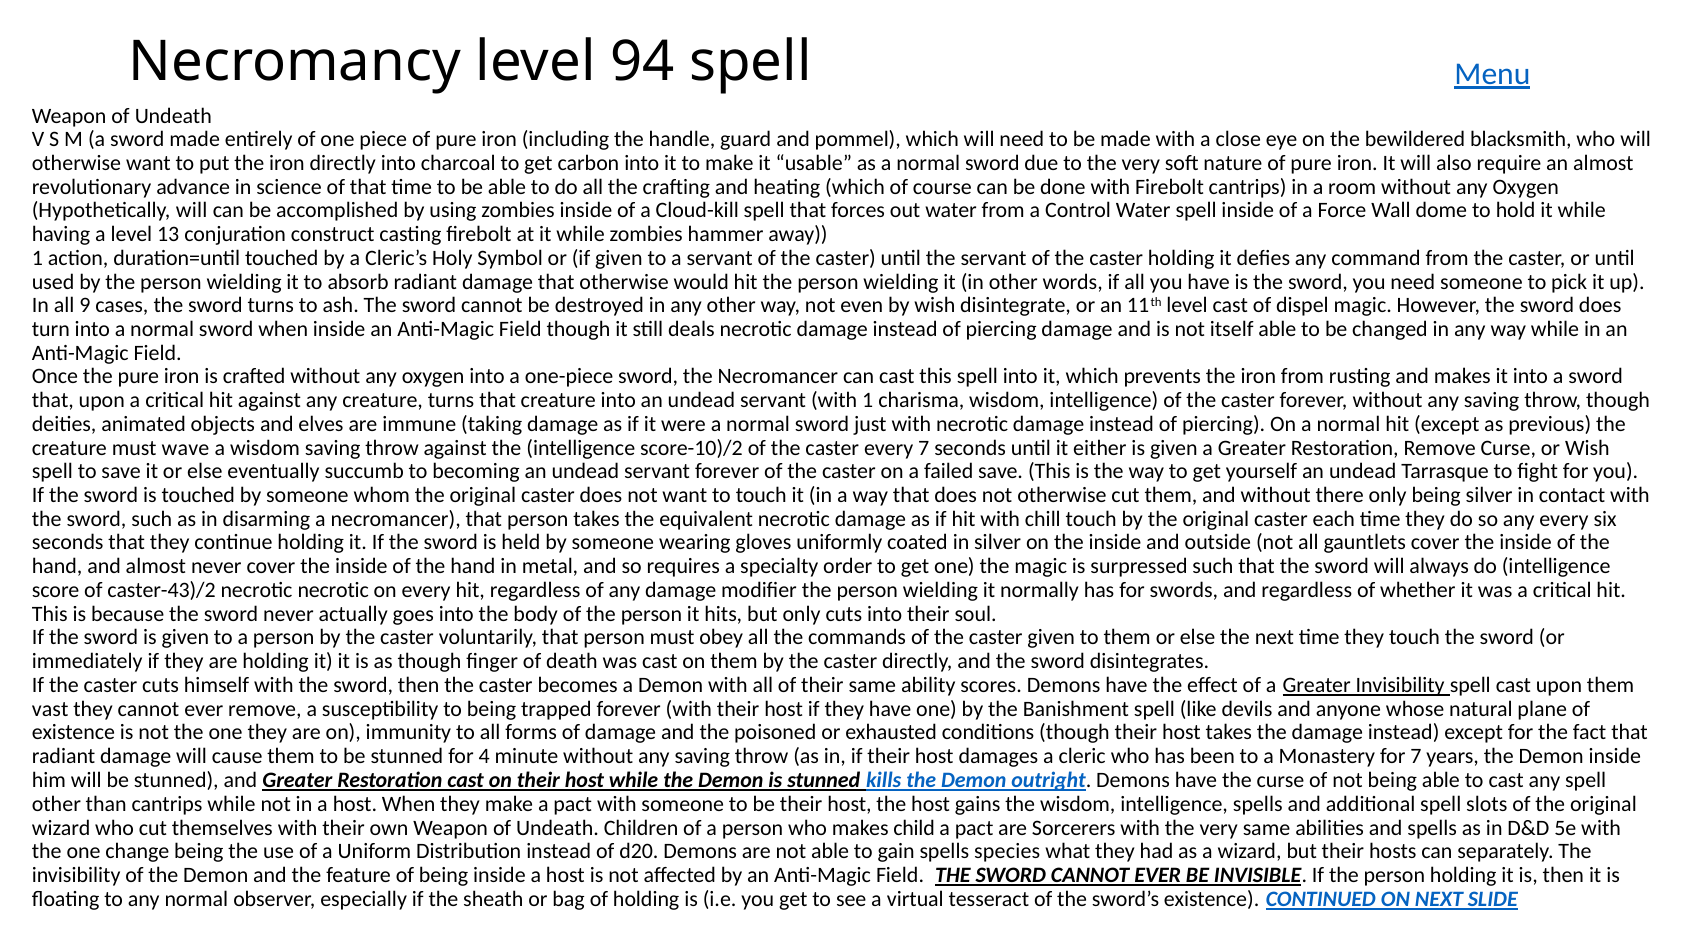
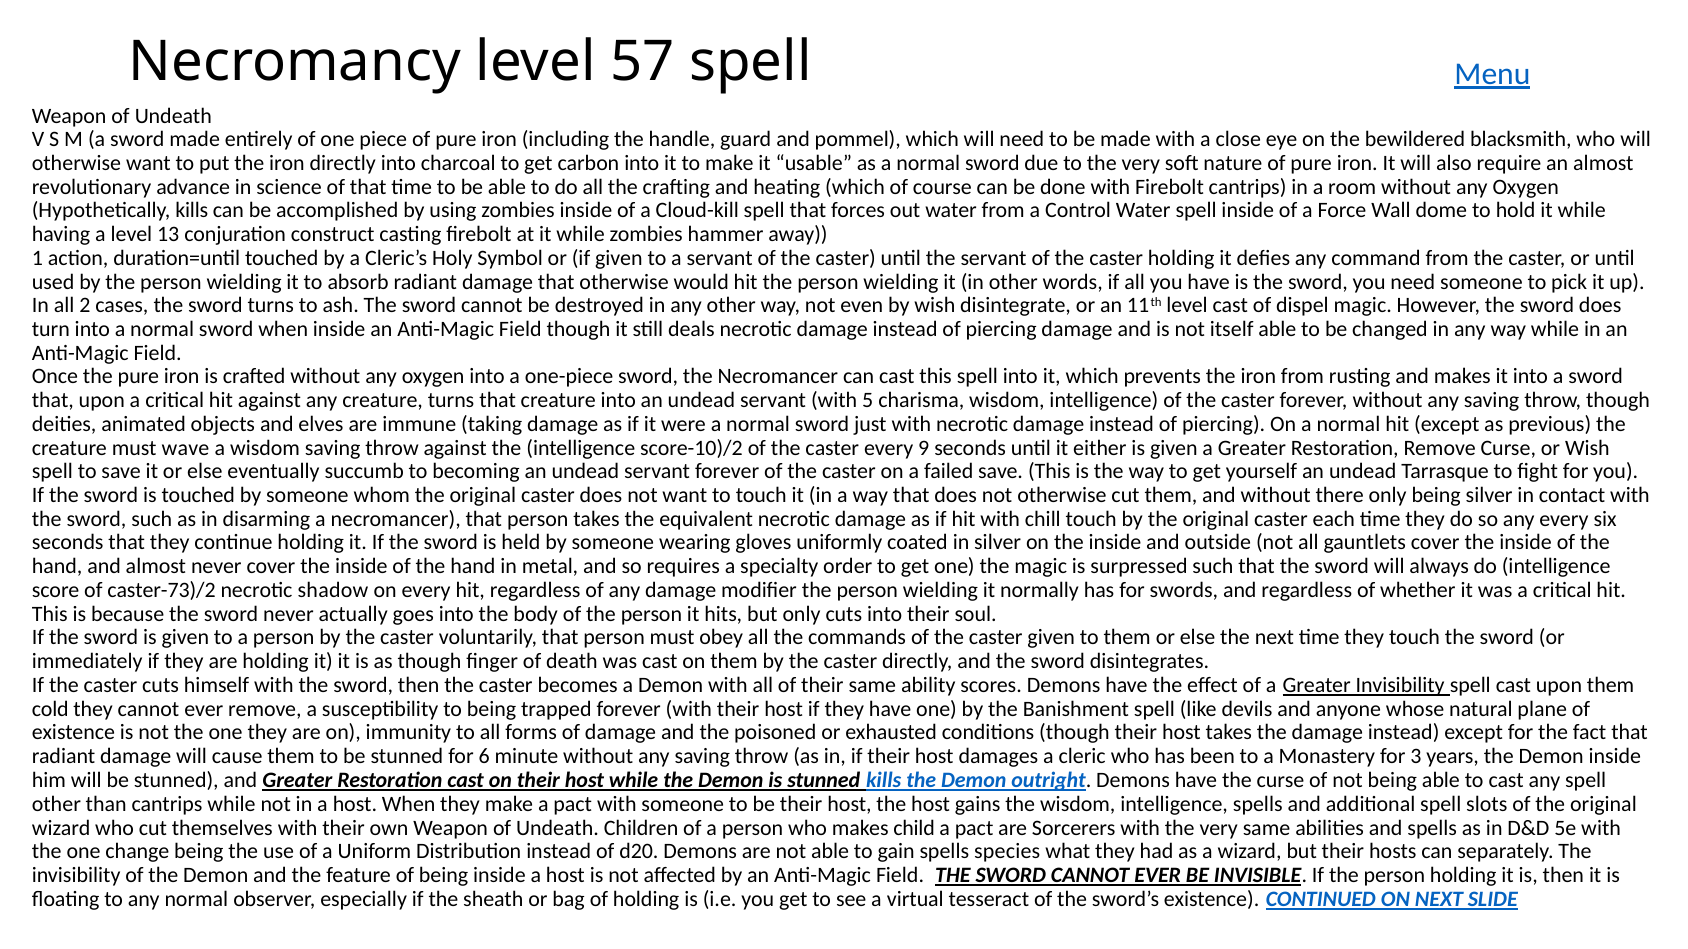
94: 94 -> 57
Hypothetically will: will -> kills
9: 9 -> 2
with 1: 1 -> 5
every 7: 7 -> 9
caster-43)/2: caster-43)/2 -> caster-73)/2
necrotic necrotic: necrotic -> shadow
vast: vast -> cold
4: 4 -> 6
for 7: 7 -> 3
